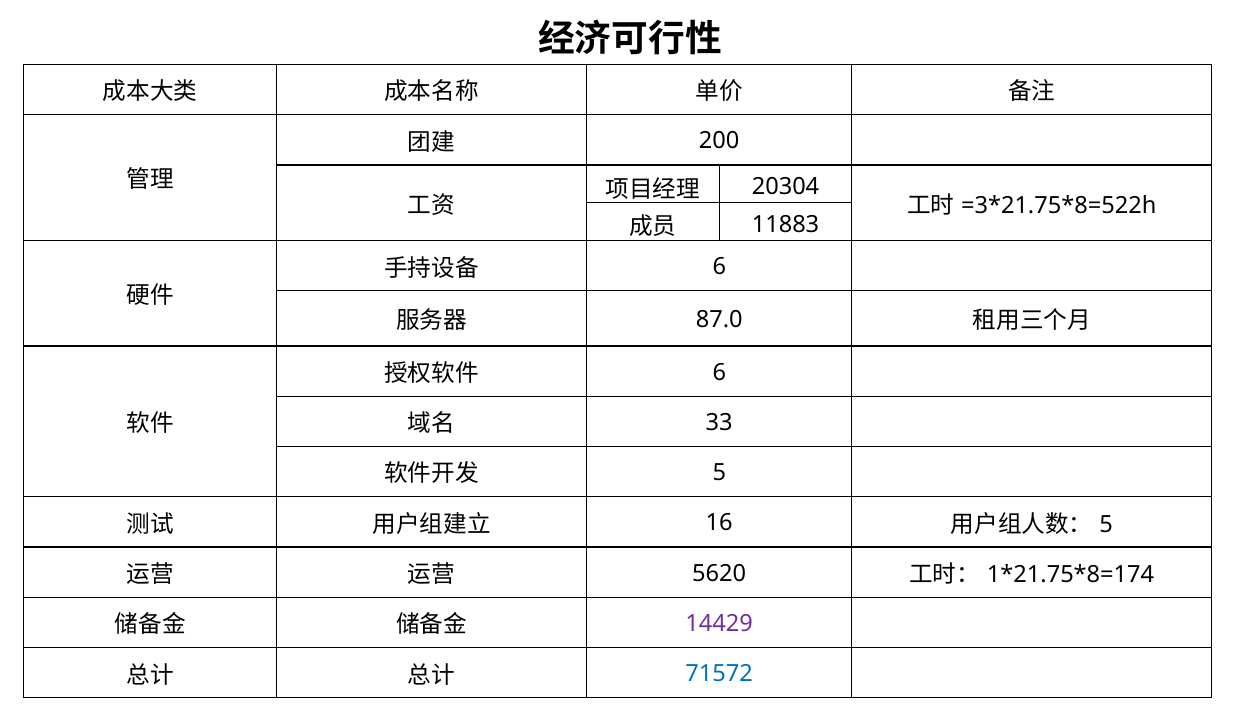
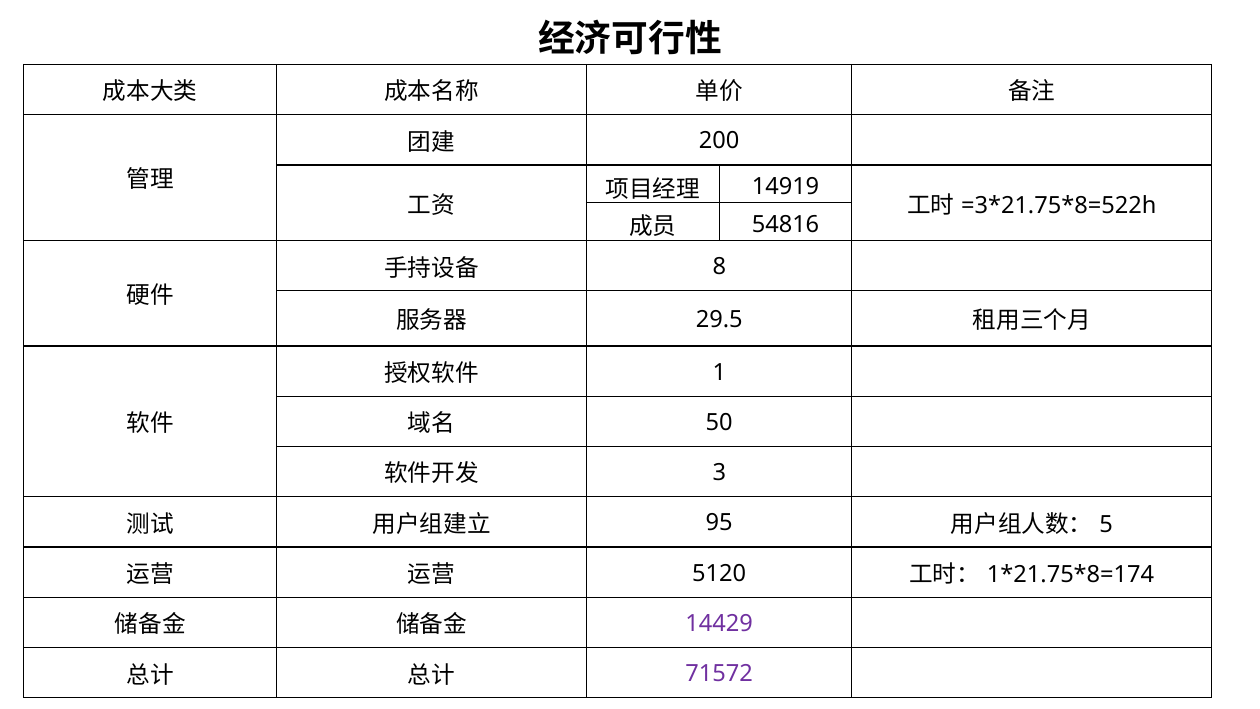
20304: 20304 -> 14919
11883: 11883 -> 54816
6 at (719, 267): 6 -> 8
87.0: 87.0 -> 29.5
6 at (719, 372): 6 -> 1
33: 33 -> 50
5 at (719, 473): 5 -> 3
16: 16 -> 95
5620: 5620 -> 5120
71572 colour: blue -> purple
